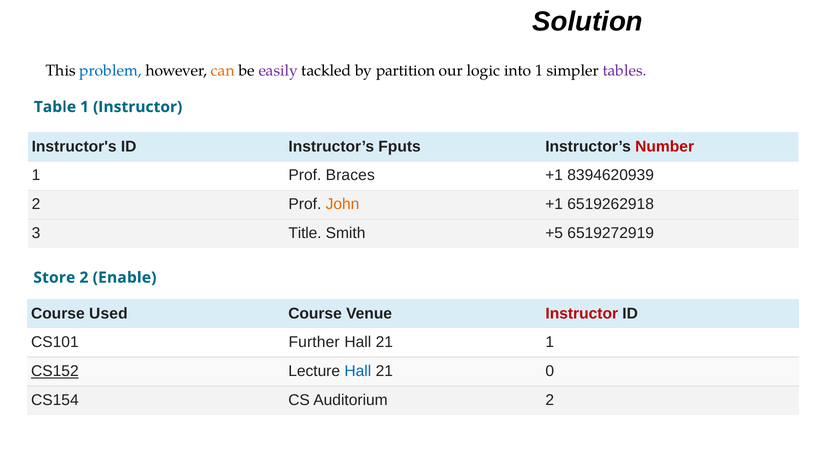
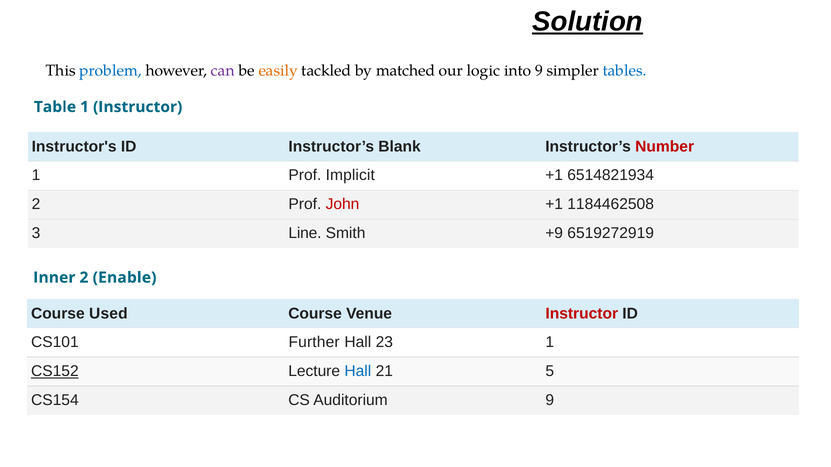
Solution underline: none -> present
can colour: orange -> purple
easily colour: purple -> orange
partition: partition -> matched
into 1: 1 -> 9
tables colour: purple -> blue
Fputs: Fputs -> Blank
Braces: Braces -> Implicit
8394620939: 8394620939 -> 6514821934
John colour: orange -> red
6519262918: 6519262918 -> 1184462508
Title: Title -> Line
+5: +5 -> +9
Store: Store -> Inner
21 at (384, 342): 21 -> 23
0: 0 -> 5
Auditorium 2: 2 -> 9
